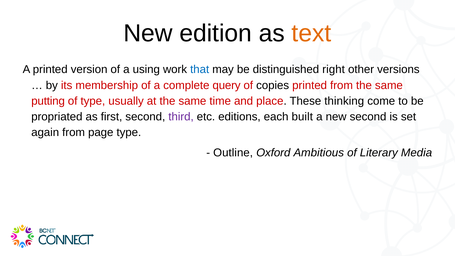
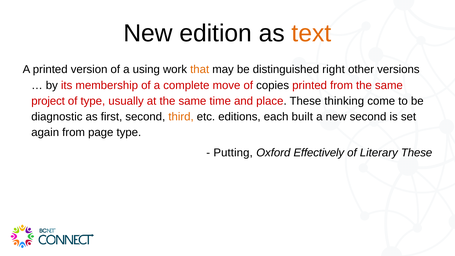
that colour: blue -> orange
query: query -> move
putting: putting -> project
propriated: propriated -> diagnostic
third colour: purple -> orange
Outline: Outline -> Putting
Ambitious: Ambitious -> Effectively
Literary Media: Media -> These
